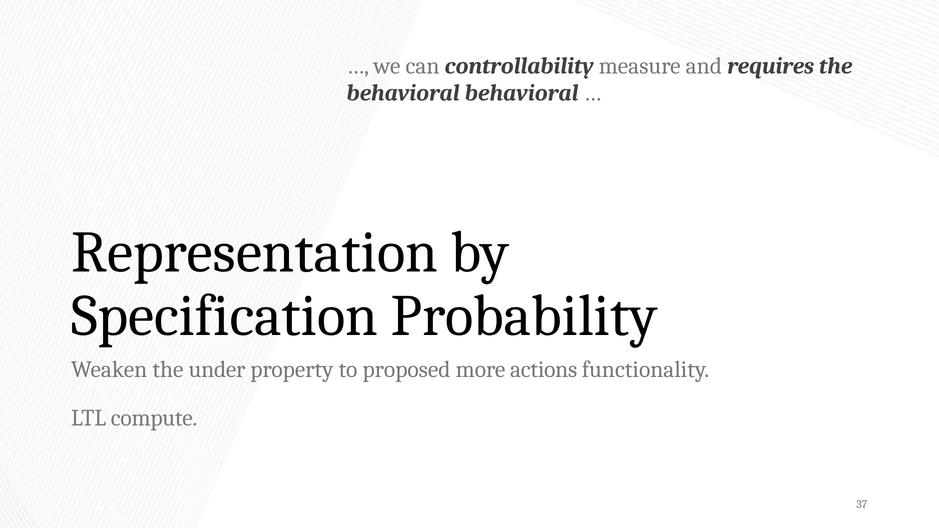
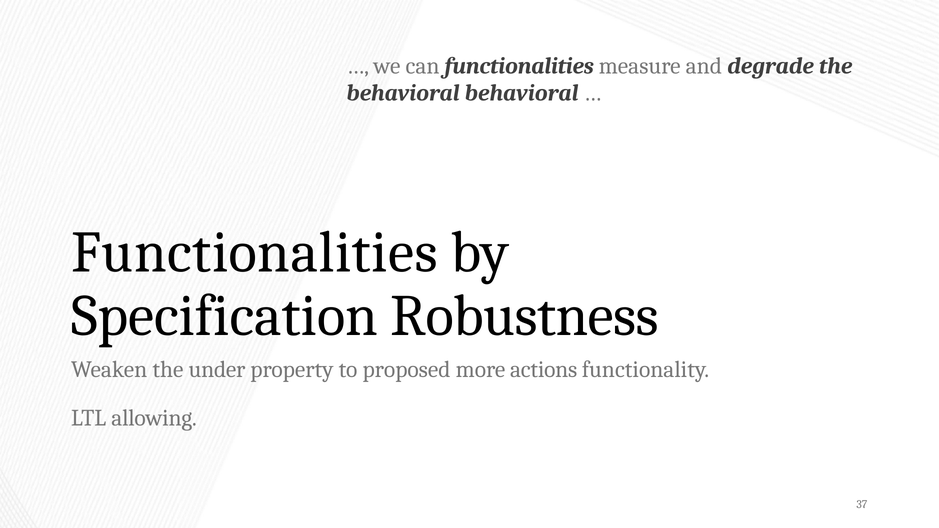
can controllability: controllability -> functionalities
requires: requires -> degrade
Representation at (255, 252): Representation -> Functionalities
Probability: Probability -> Robustness
compute: compute -> allowing
